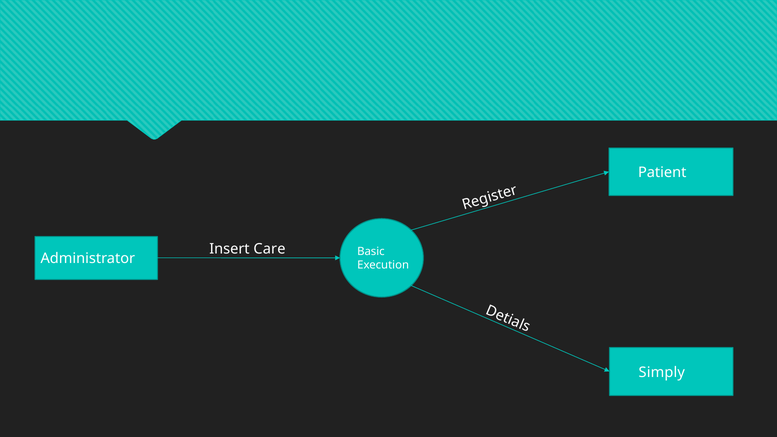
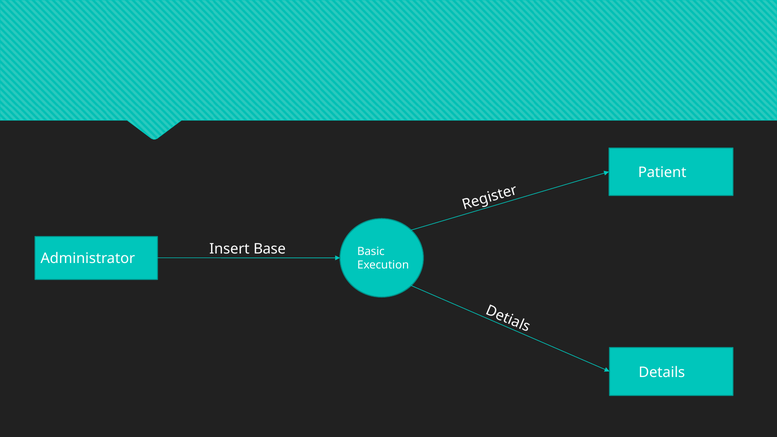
Care: Care -> Base
Simply: Simply -> Details
